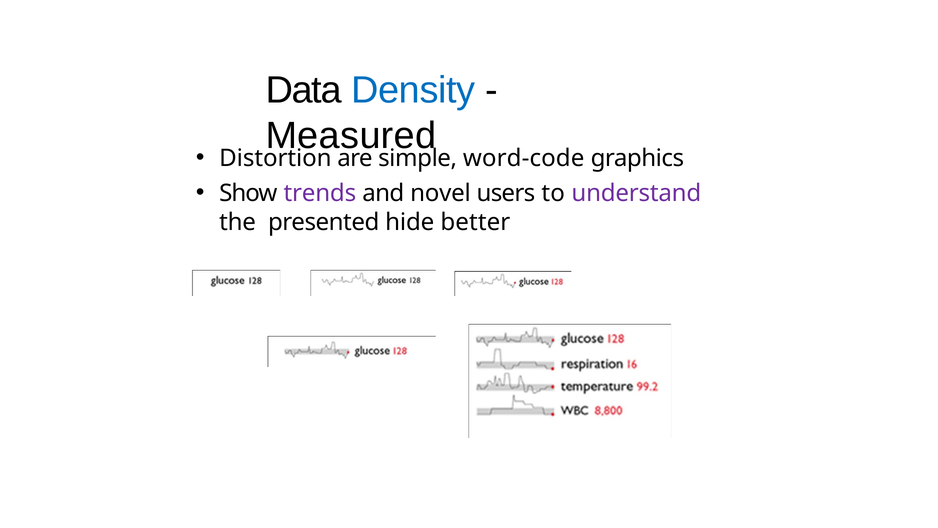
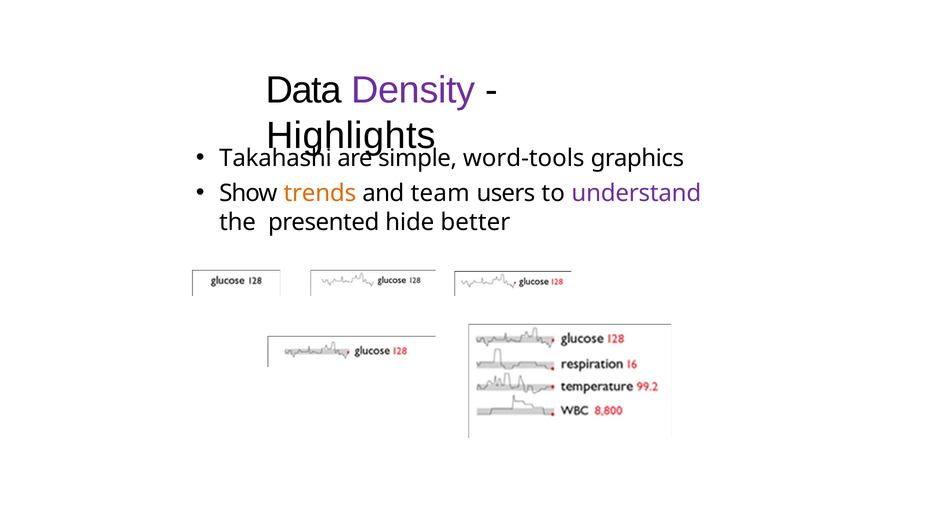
Density colour: blue -> purple
Measured at (351, 136): Measured -> Highlights
Distortion: Distortion -> Takahashi
word‐code: word‐code -> word‐tools
trends colour: purple -> orange
novel: novel -> team
